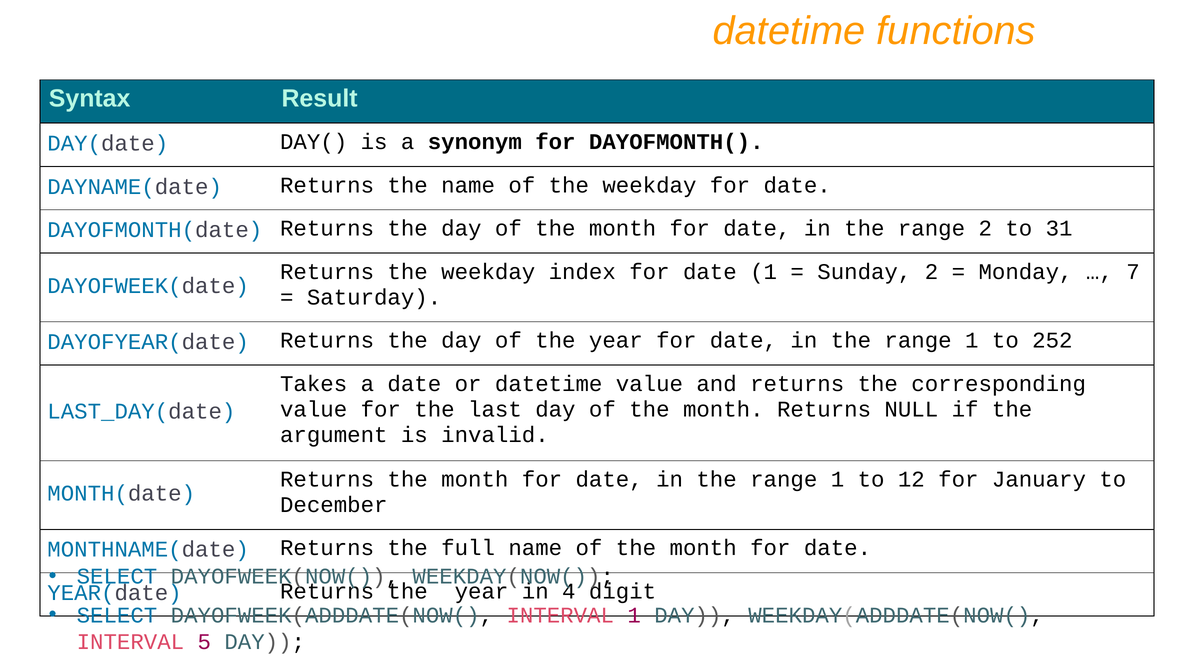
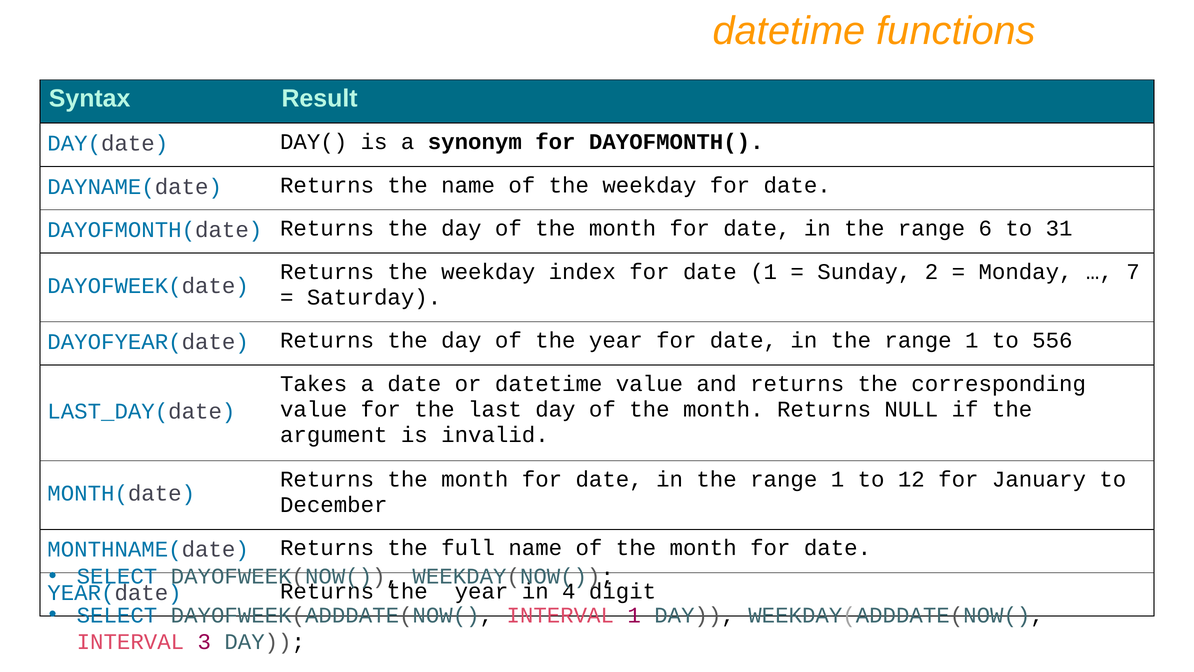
range 2: 2 -> 6
252: 252 -> 556
5: 5 -> 3
